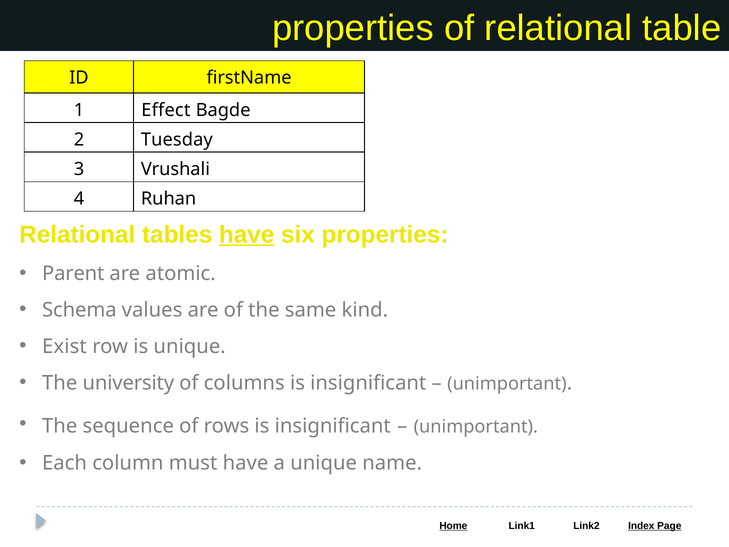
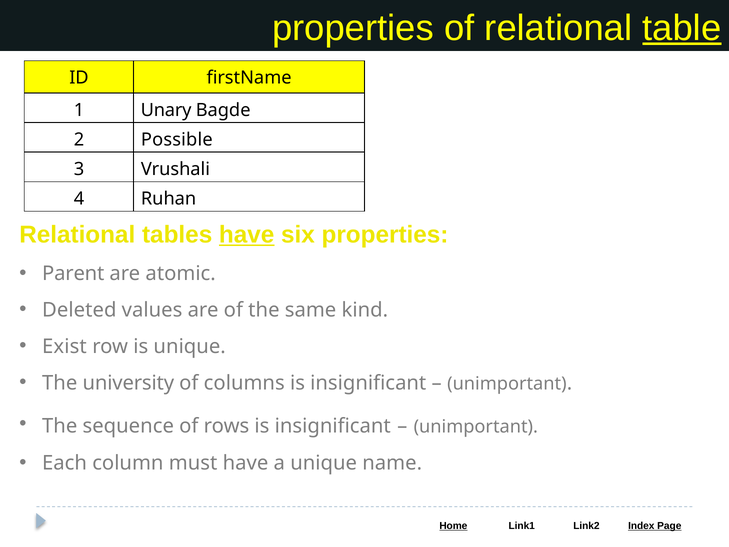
table underline: none -> present
Effect: Effect -> Unary
Tuesday: Tuesday -> Possible
Schema: Schema -> Deleted
